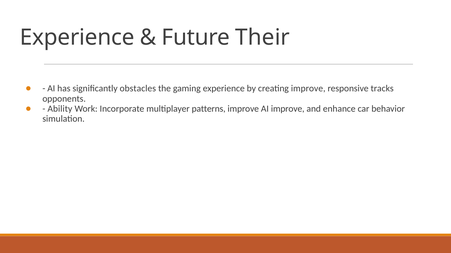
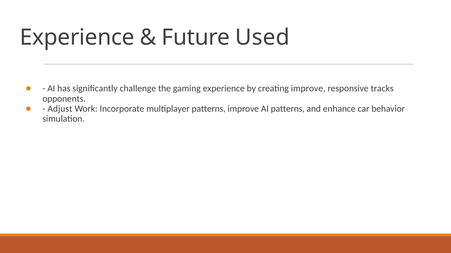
Their: Their -> Used
obstacles: obstacles -> challenge
Ability: Ability -> Adjust
AI improve: improve -> patterns
